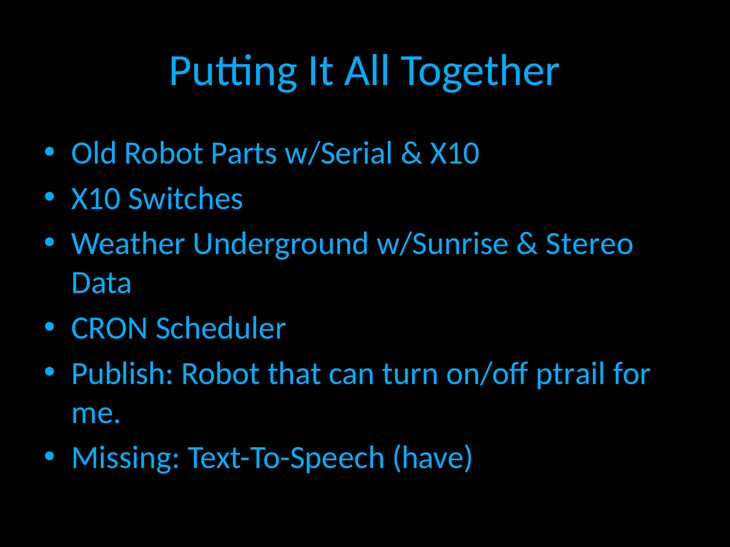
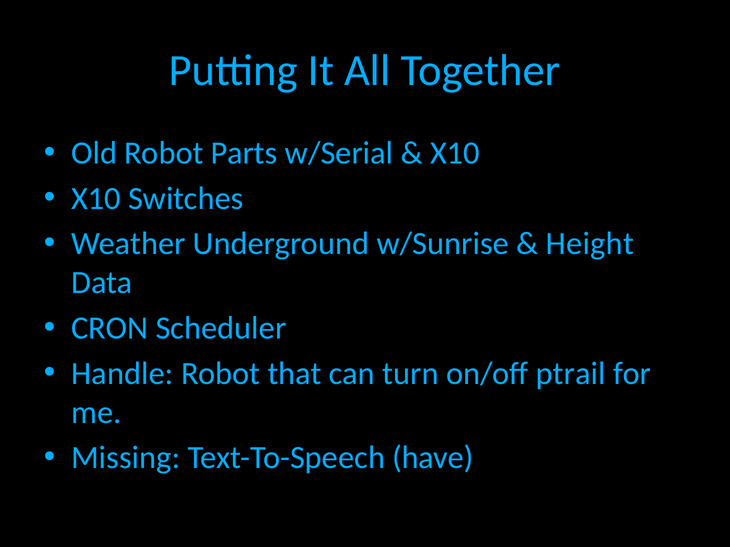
Stereo: Stereo -> Height
Publish: Publish -> Handle
